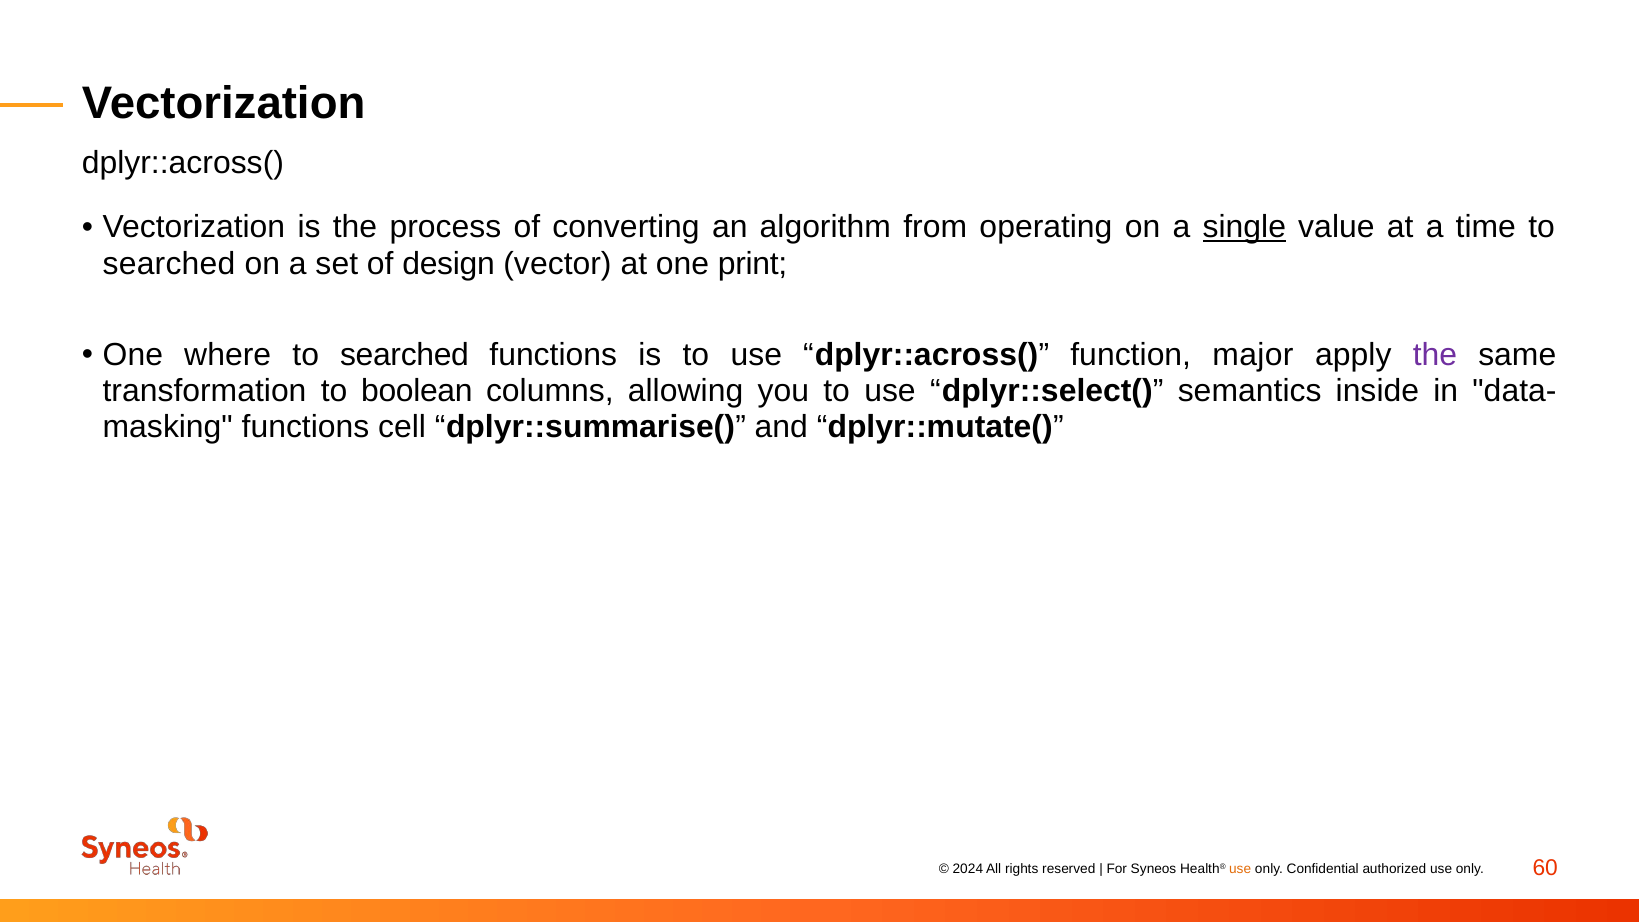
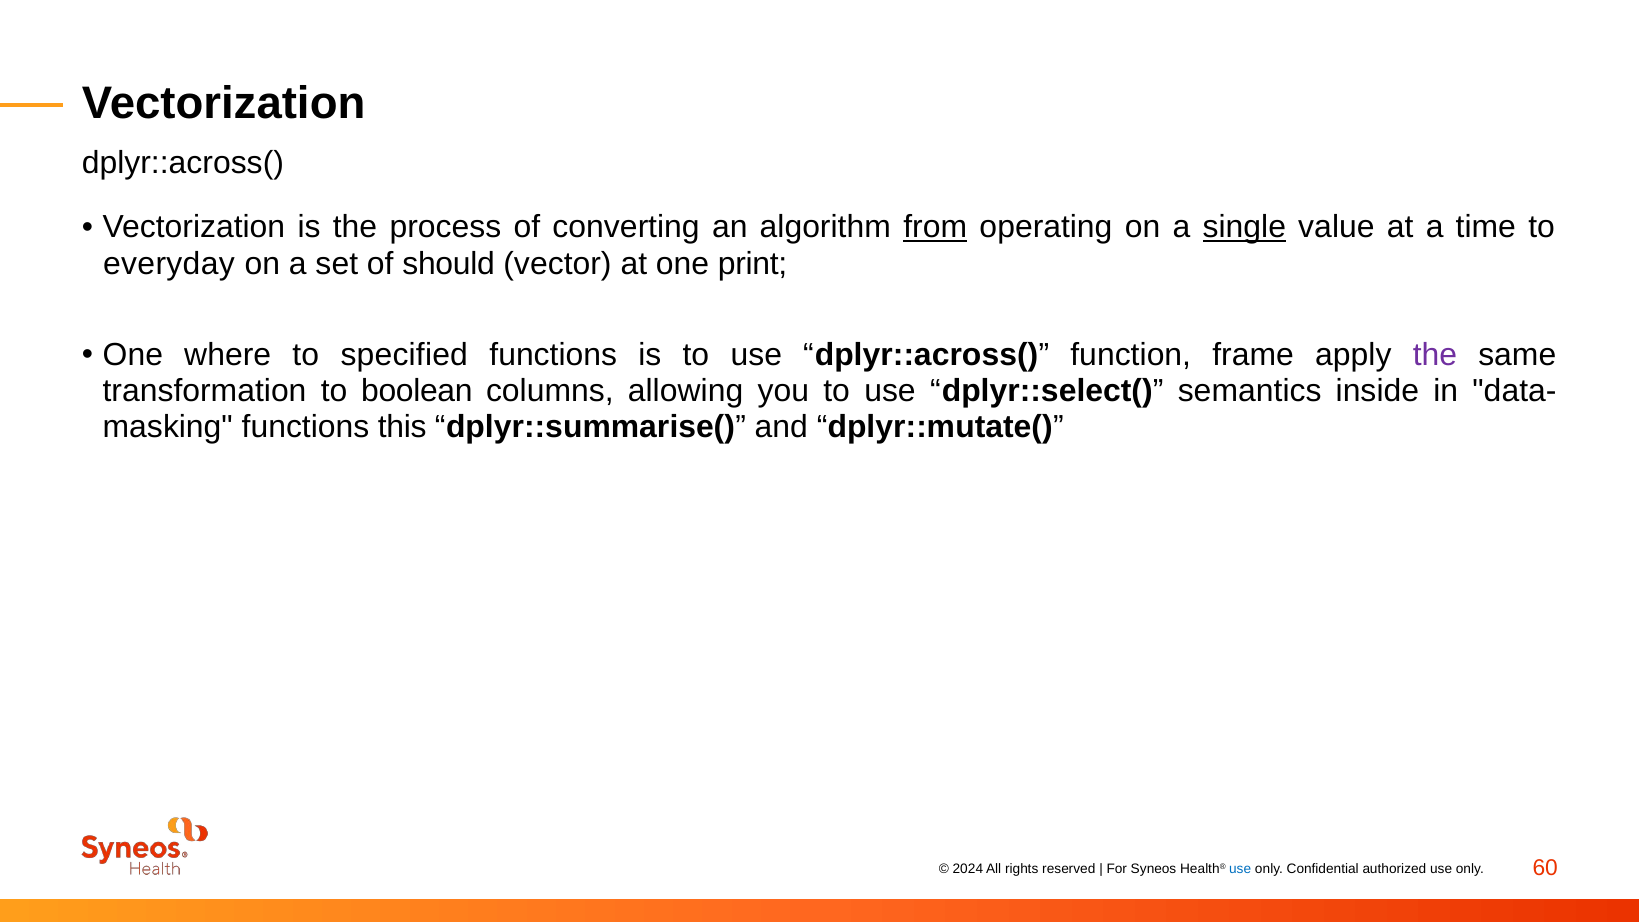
from underline: none -> present
searched at (169, 264): searched -> everyday
design: design -> should
searched at (405, 355): searched -> specified
major: major -> frame
cell: cell -> this
use at (1240, 869) colour: orange -> blue
